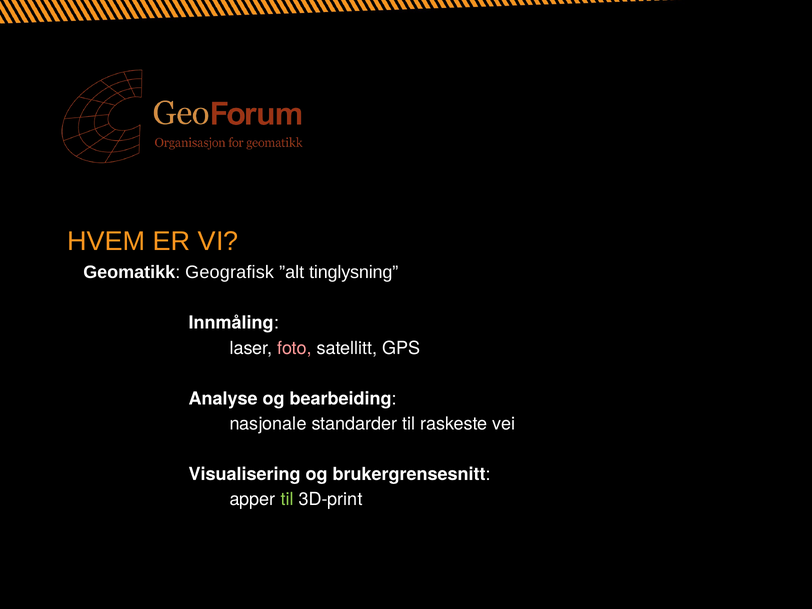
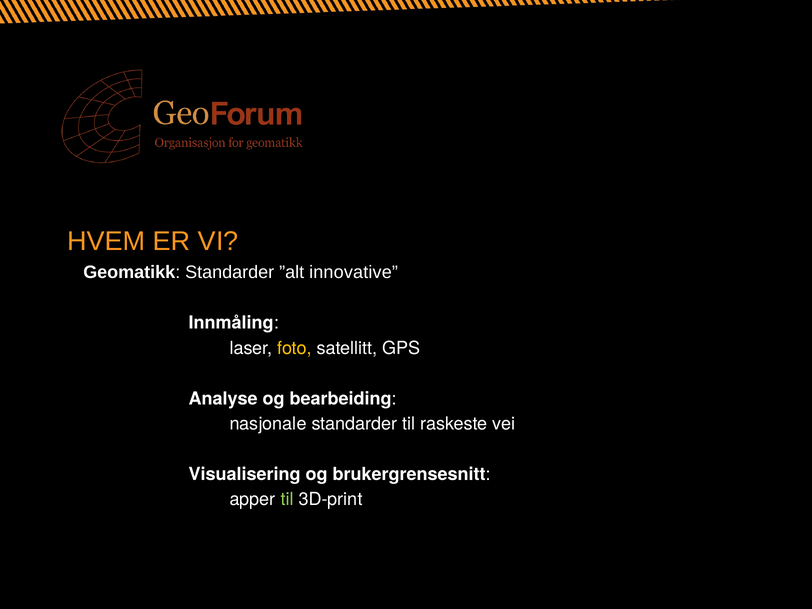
Geomatikk Geografisk: Geografisk -> Standarder
tinglysning: tinglysning -> innovative
foto colour: pink -> yellow
